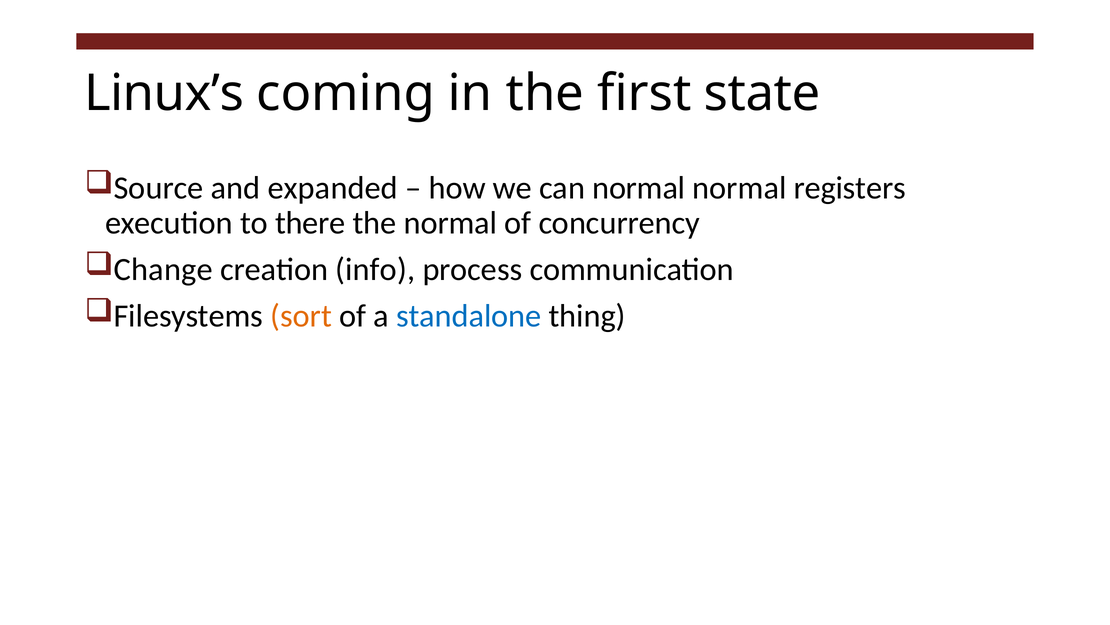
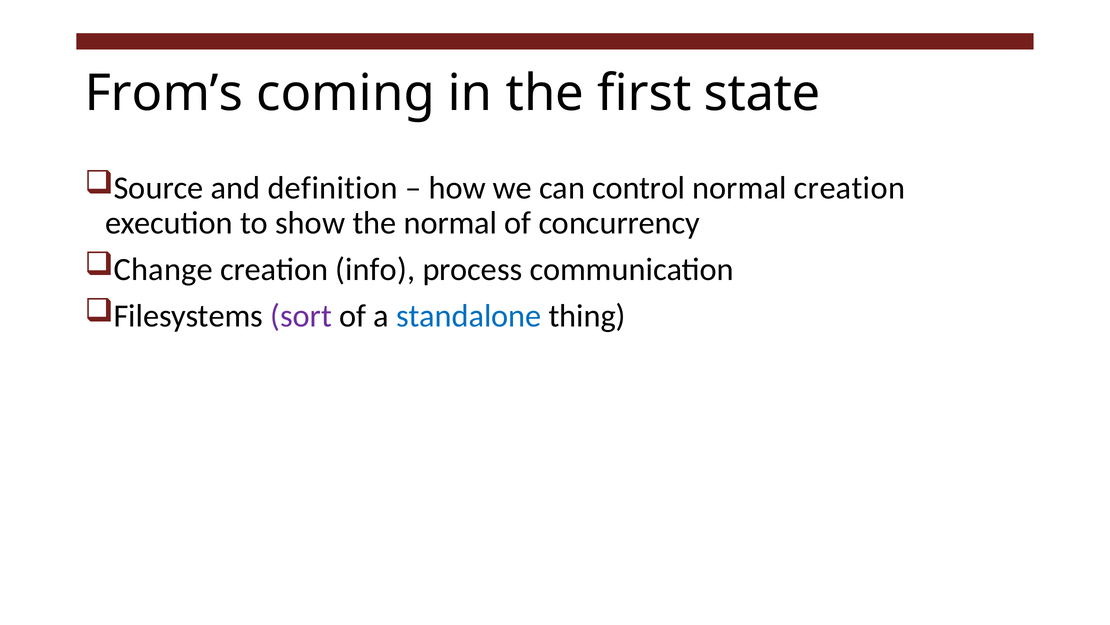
Linux’s: Linux’s -> From’s
expanded: expanded -> definition
can normal: normal -> control
normal registers: registers -> creation
there: there -> show
sort colour: orange -> purple
